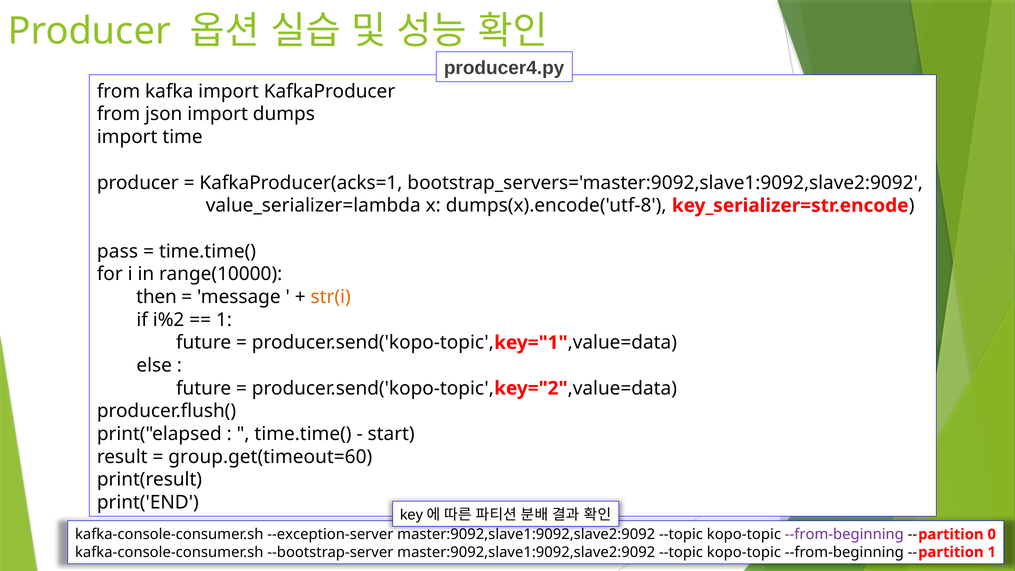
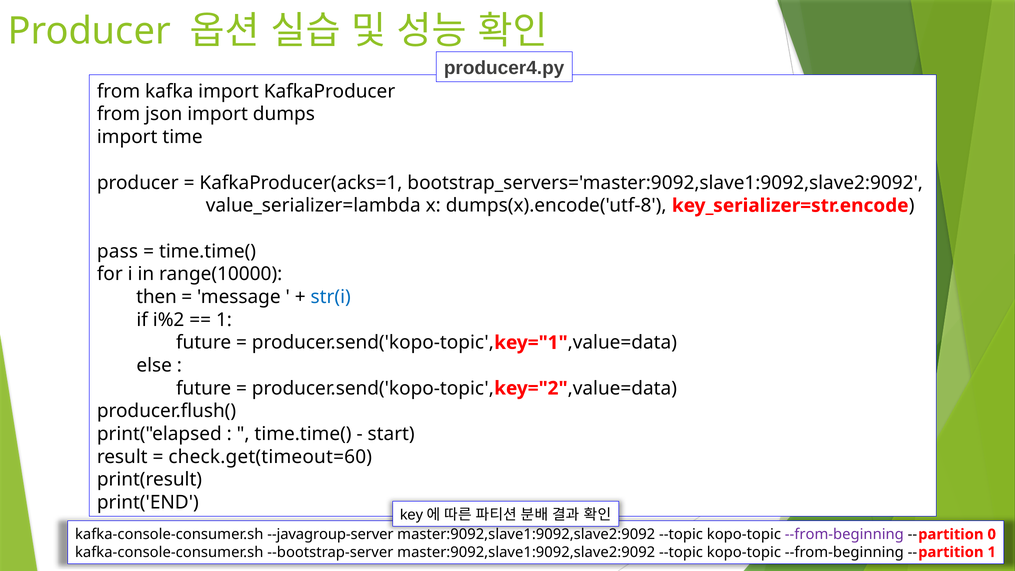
str(i colour: orange -> blue
group.get(timeout=60: group.get(timeout=60 -> check.get(timeout=60
--exception-server: --exception-server -> --javagroup-server
